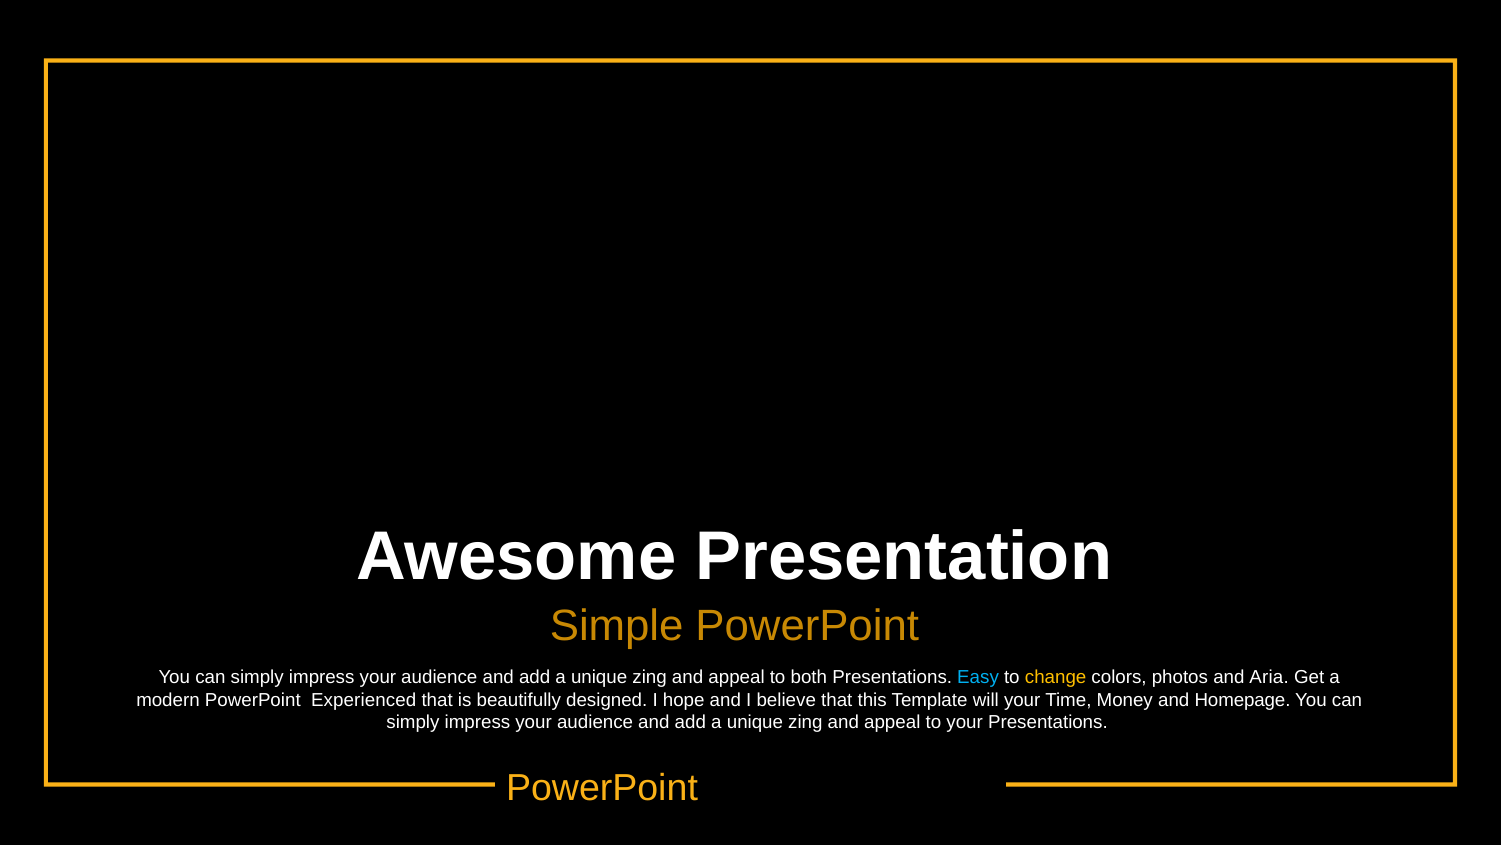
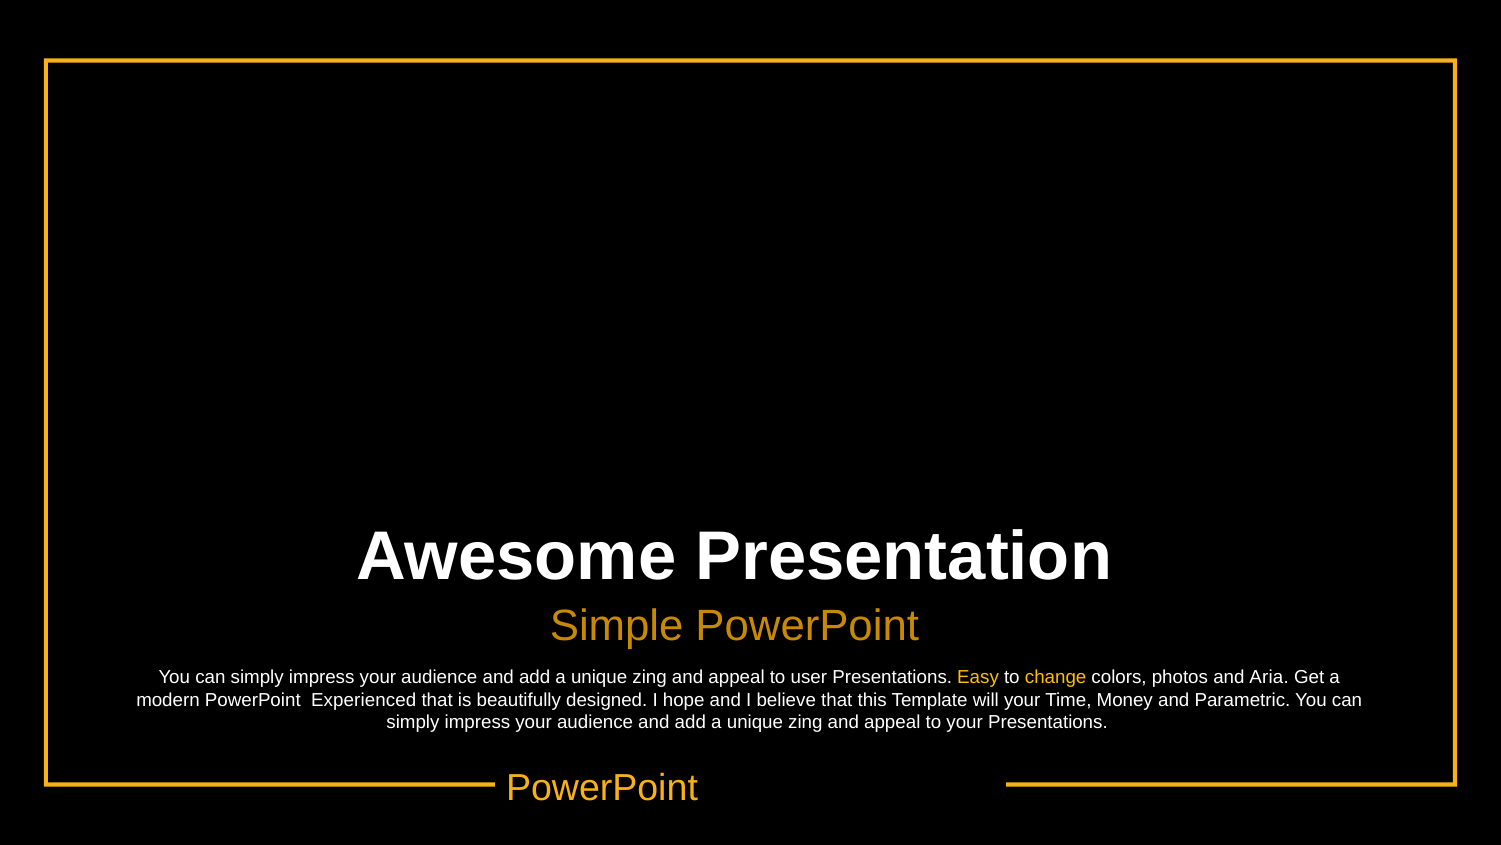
both: both -> user
Easy colour: light blue -> yellow
Homepage: Homepage -> Parametric
